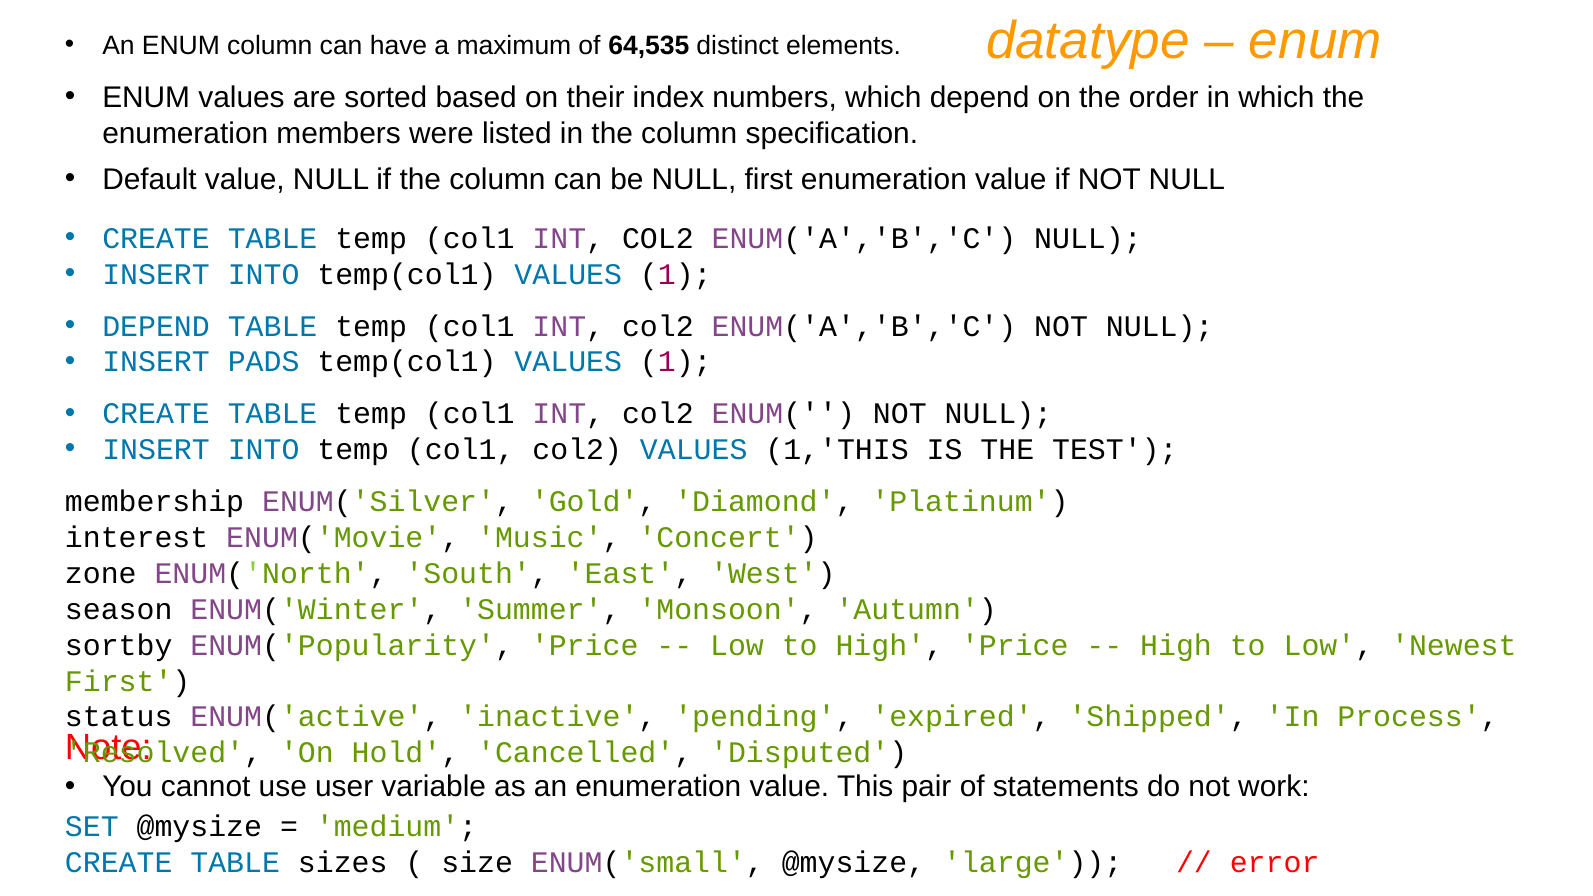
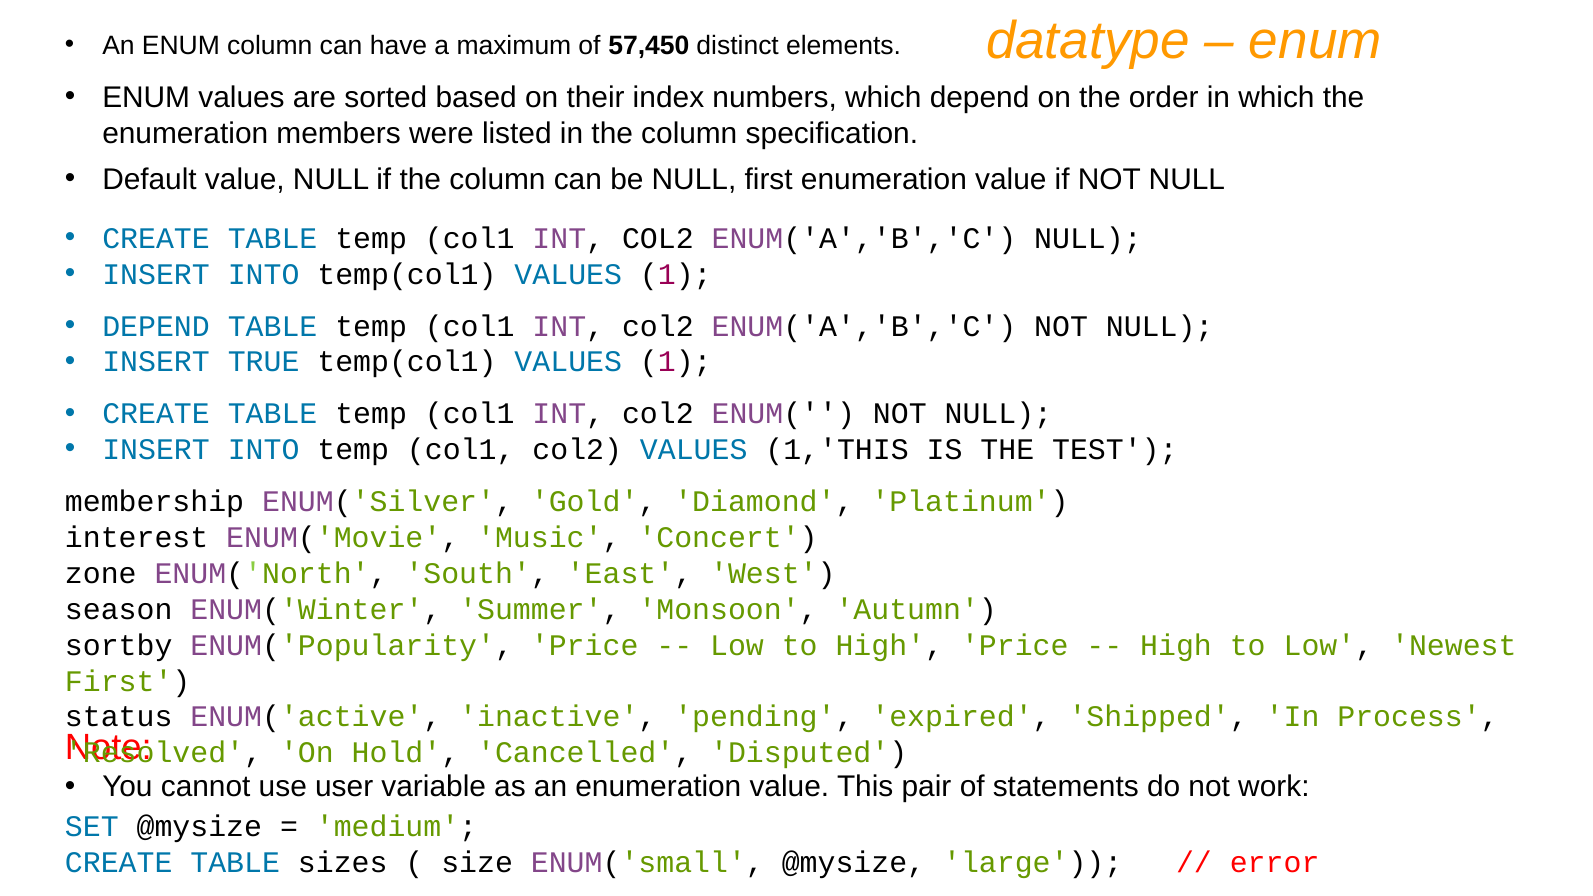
64,535: 64,535 -> 57,450
PADS: PADS -> TRUE
